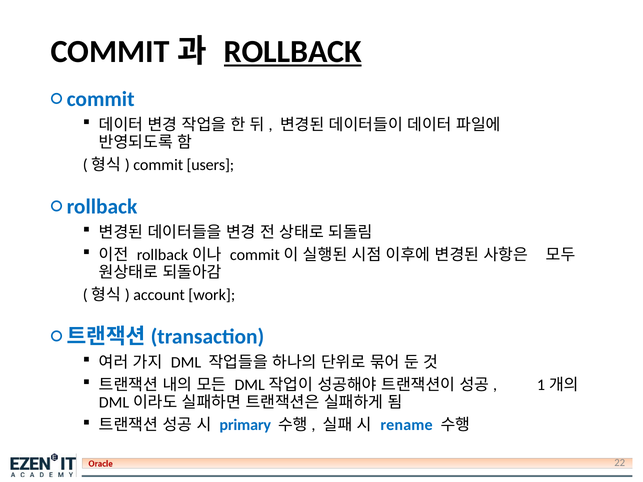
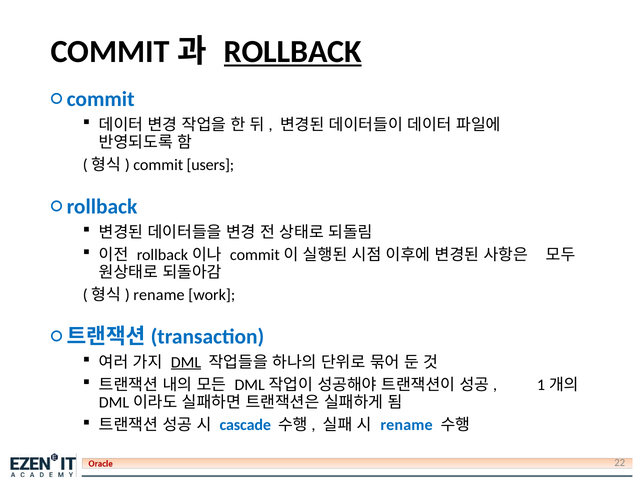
account at (159, 295): account -> rename
DML underline: none -> present
primary: primary -> cascade
